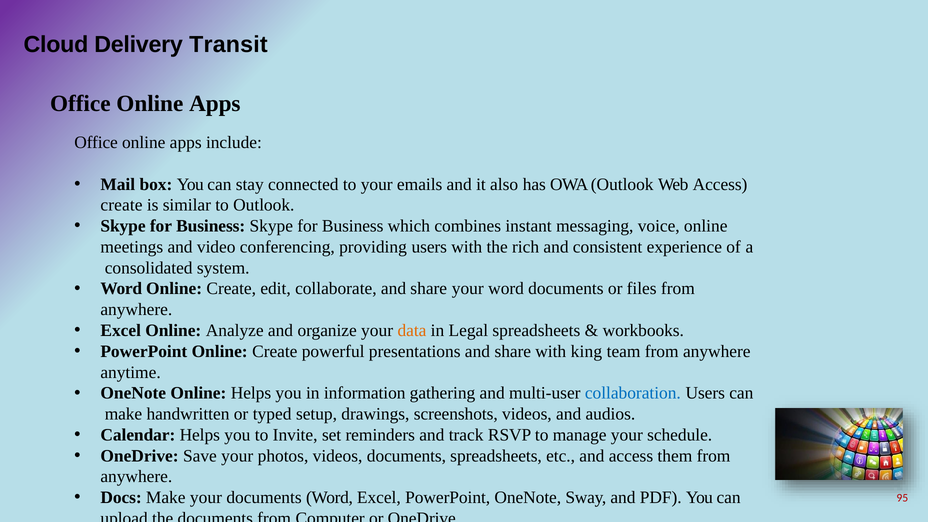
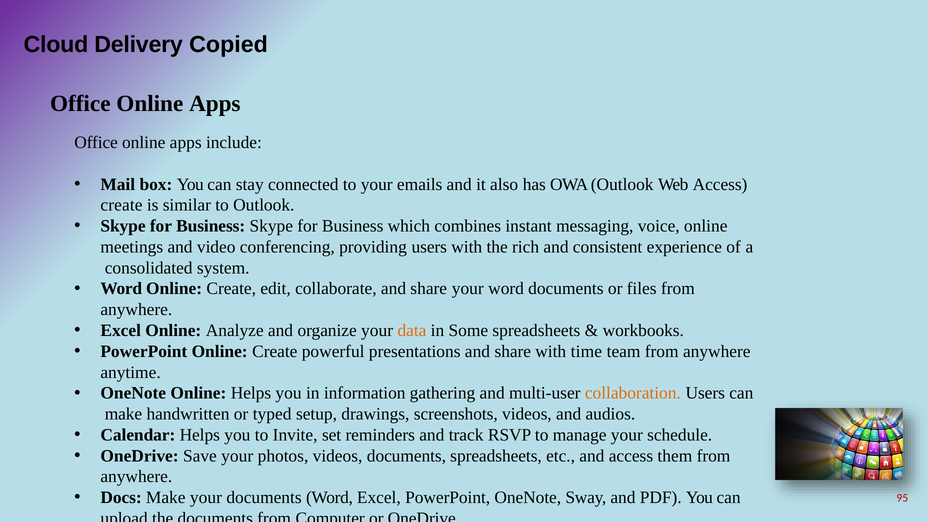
Transit: Transit -> Copied
Legal: Legal -> Some
king: king -> time
collaboration colour: blue -> orange
